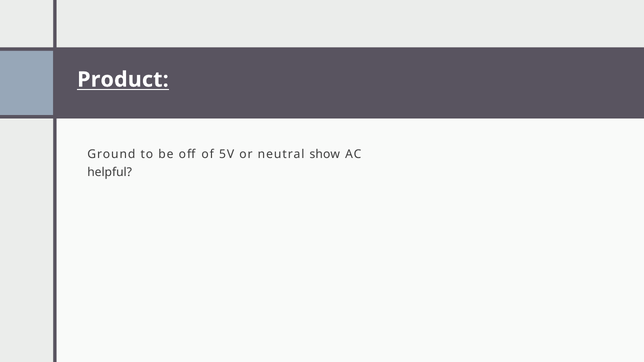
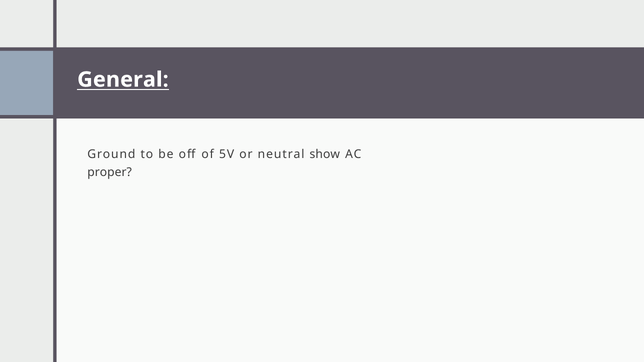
Product: Product -> General
helpful: helpful -> proper
